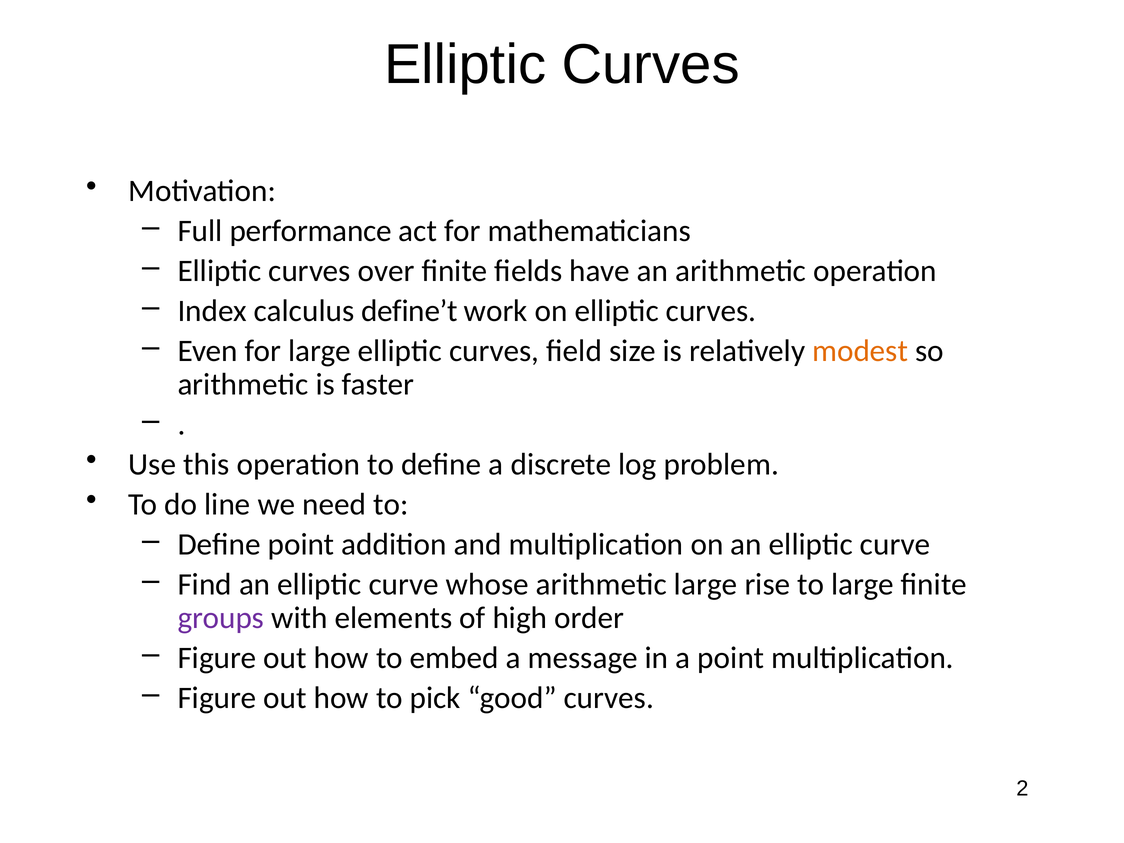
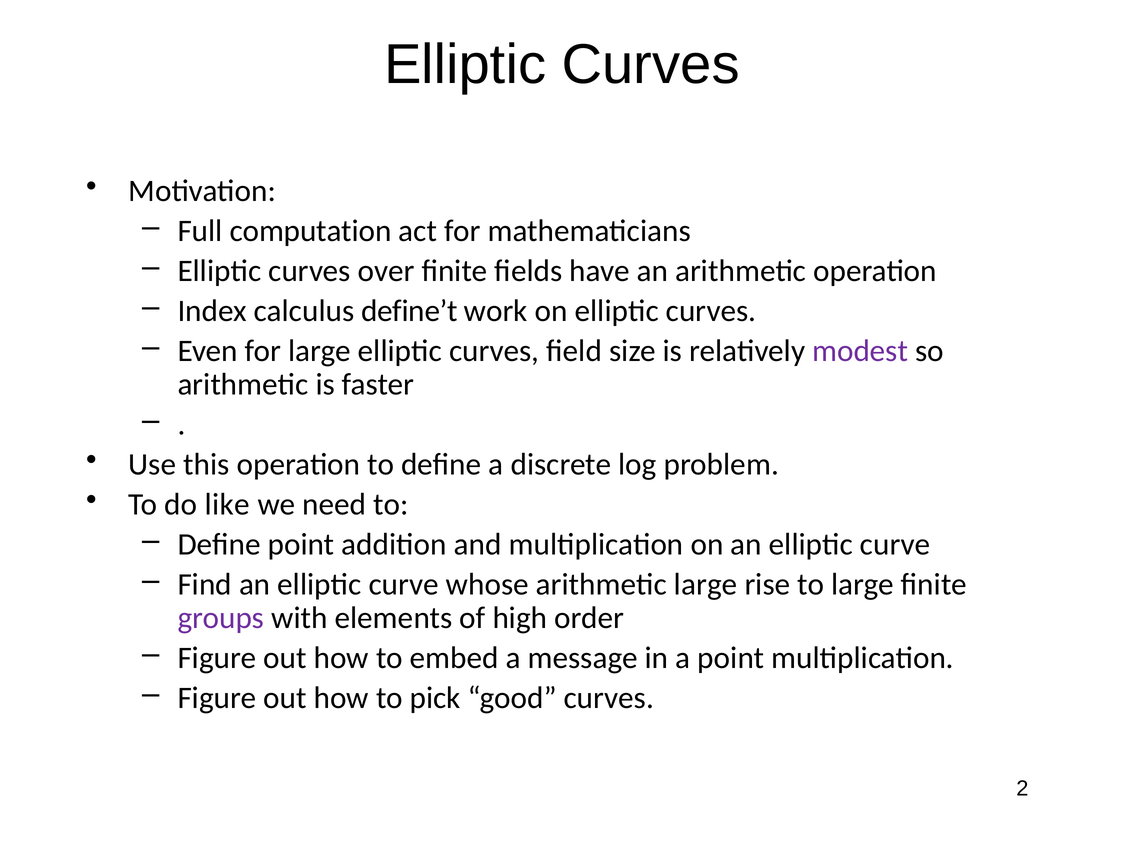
performance: performance -> computation
modest colour: orange -> purple
line: line -> like
